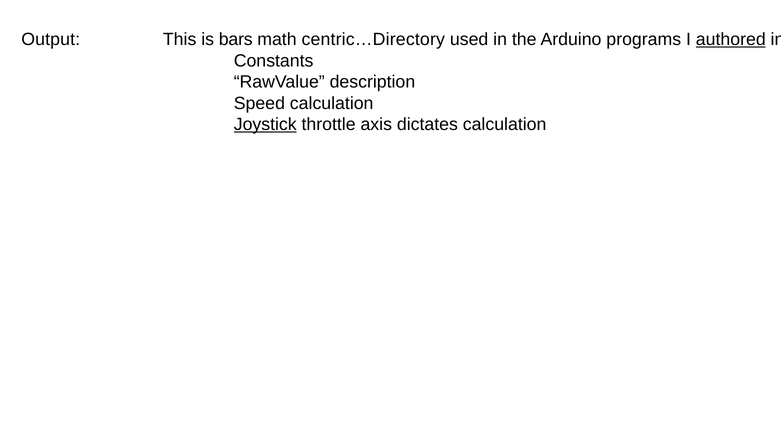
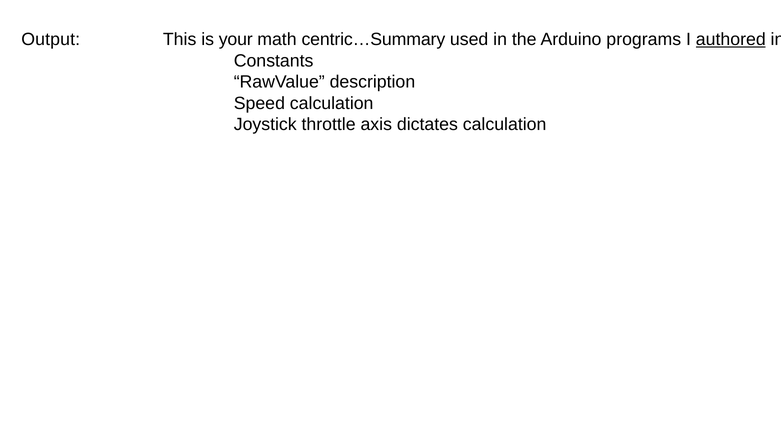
bars: bars -> your
centric…Directory: centric…Directory -> centric…Summary
Joystick underline: present -> none
